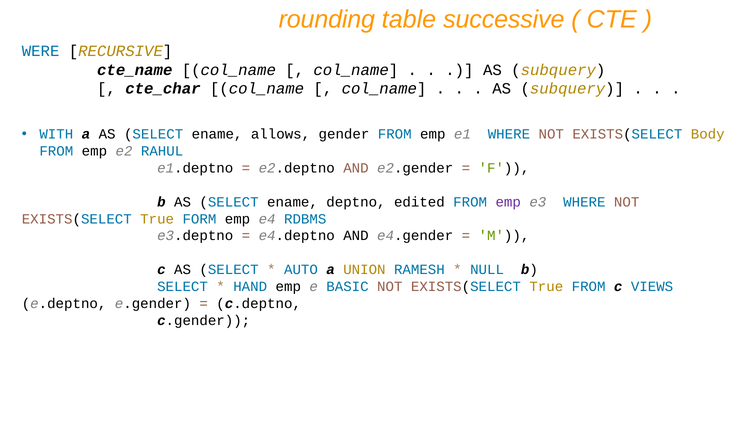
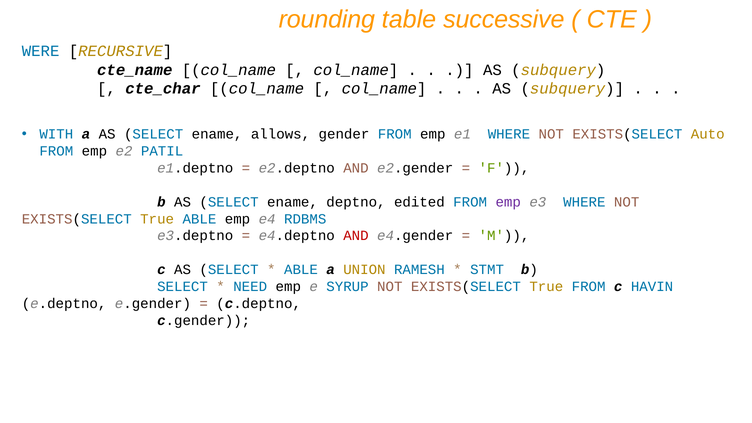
Body: Body -> Auto
RAHUL: RAHUL -> PATIL
True FORM: FORM -> ABLE
AND at (356, 236) colour: black -> red
AUTO at (301, 270): AUTO -> ABLE
NULL: NULL -> STMT
HAND: HAND -> NEED
BASIC: BASIC -> SYRUP
VIEWS: VIEWS -> HAVIN
